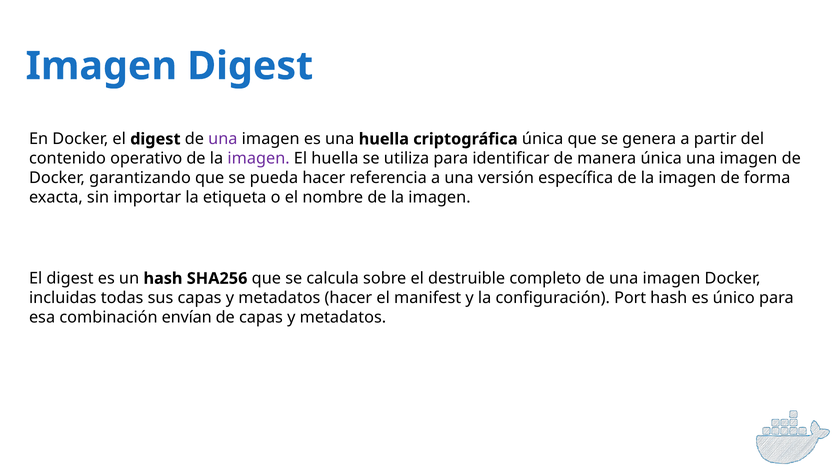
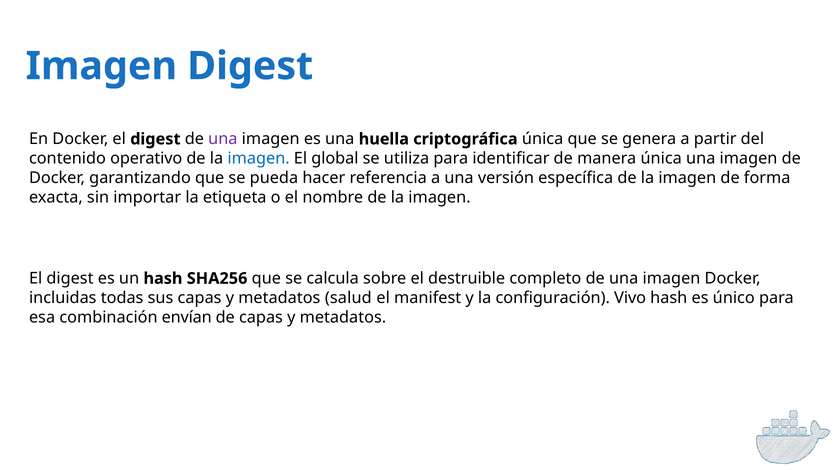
imagen at (259, 159) colour: purple -> blue
El huella: huella -> global
metadatos hacer: hacer -> salud
Port: Port -> Vivo
